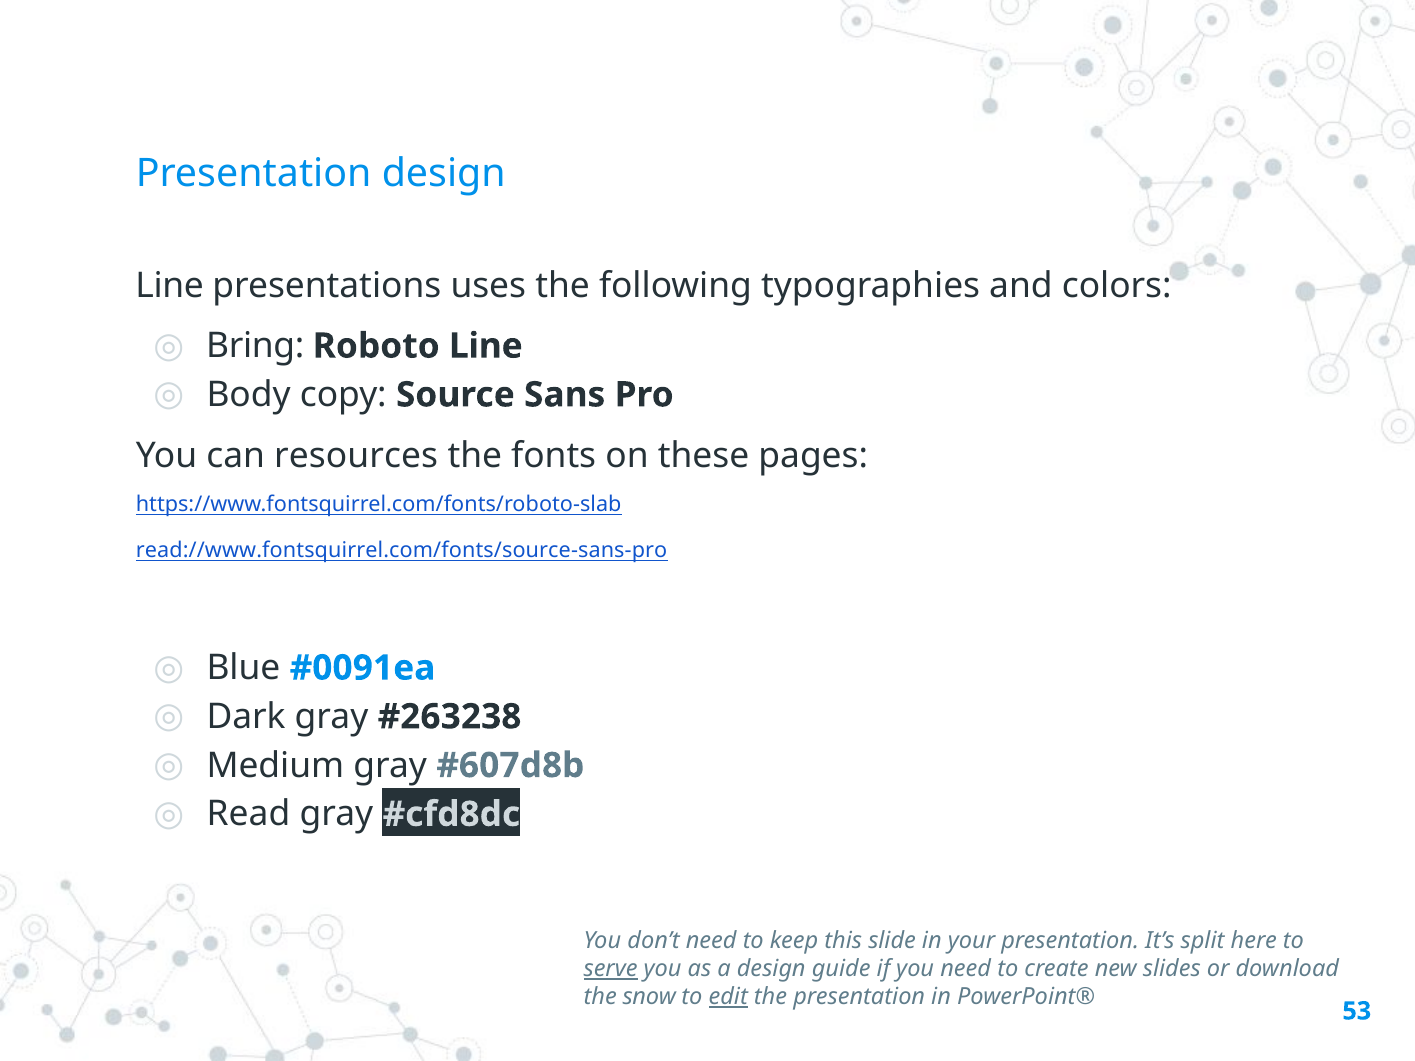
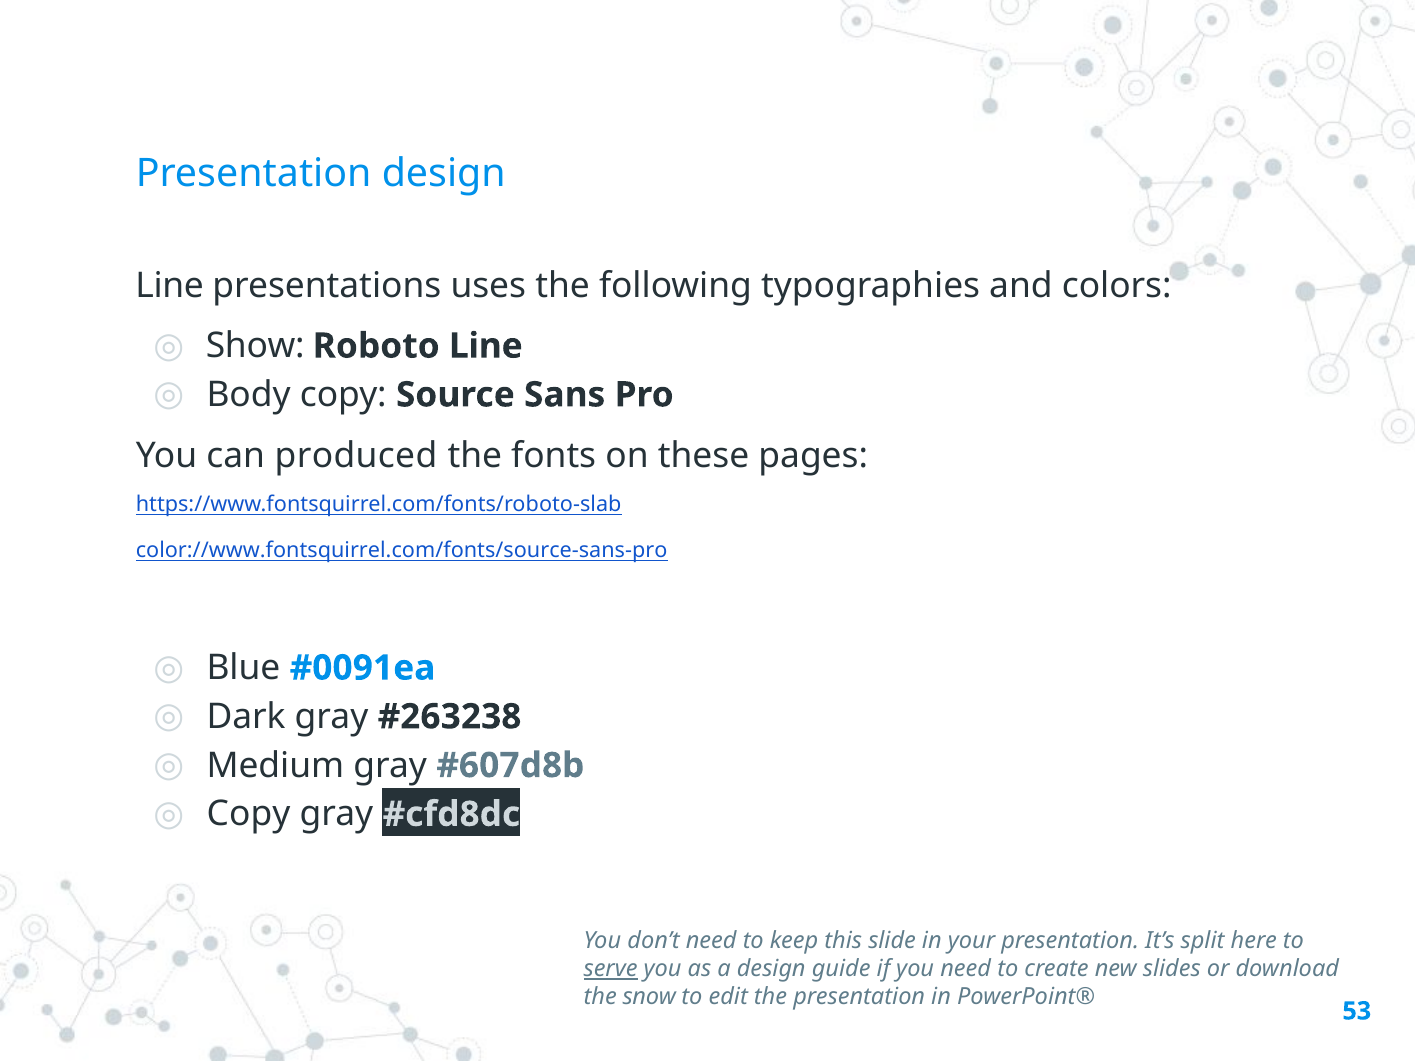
Bring: Bring -> Show
resources: resources -> produced
read://www.fontsquirrel.com/fonts/source-sans-pro: read://www.fontsquirrel.com/fonts/source-sans-pro -> color://www.fontsquirrel.com/fonts/source-sans-pro
Read at (248, 814): Read -> Copy
edit underline: present -> none
